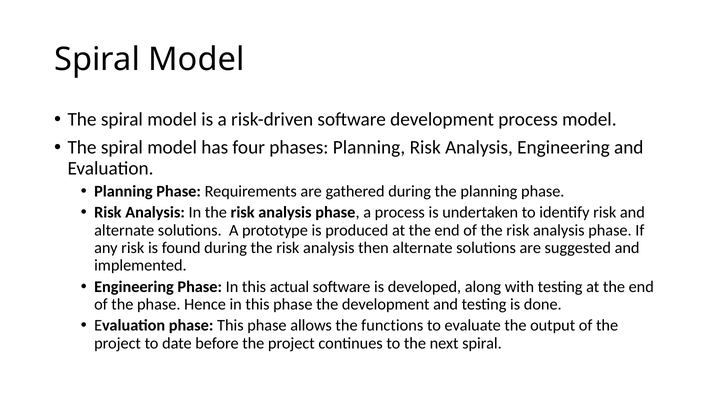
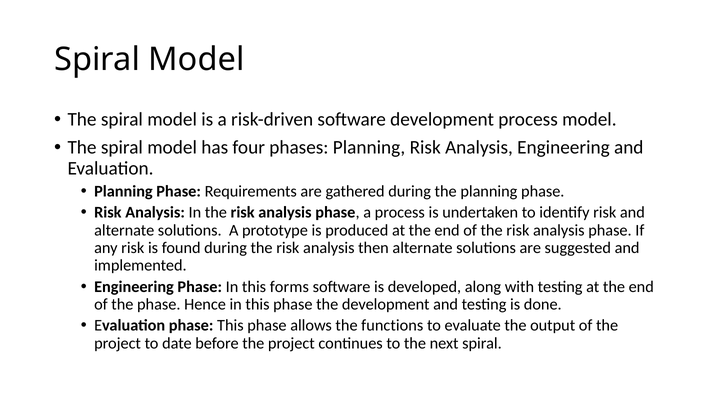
actual: actual -> forms
